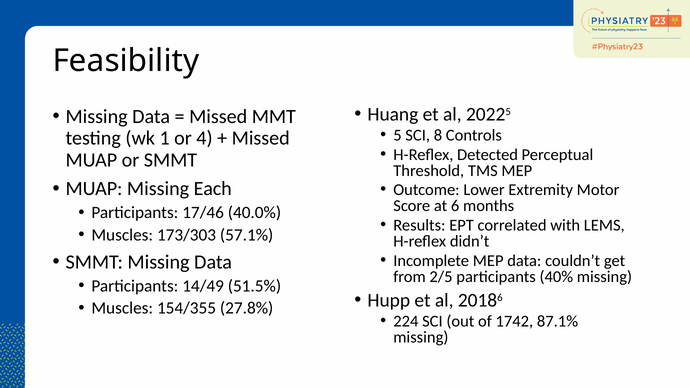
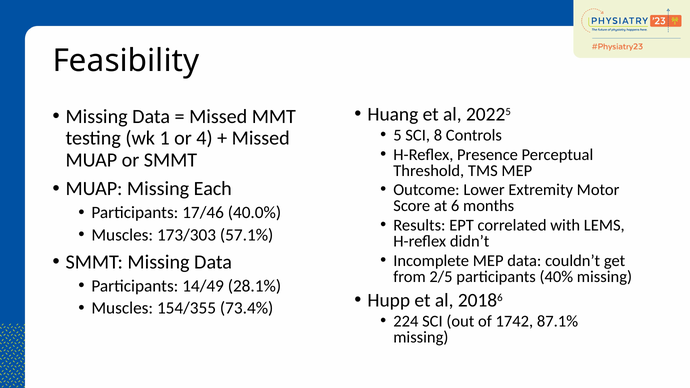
Detected: Detected -> Presence
51.5%: 51.5% -> 28.1%
27.8%: 27.8% -> 73.4%
